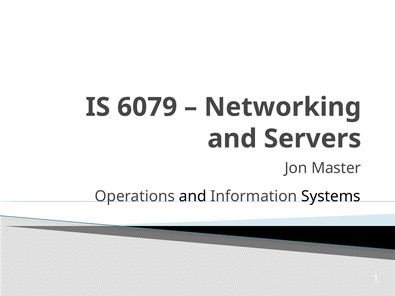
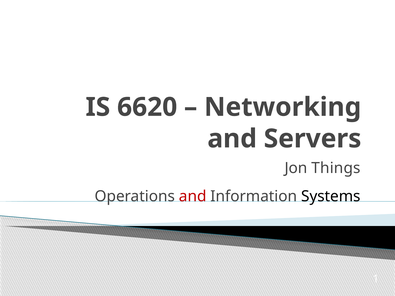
6079: 6079 -> 6620
Master: Master -> Things
and at (193, 197) colour: black -> red
